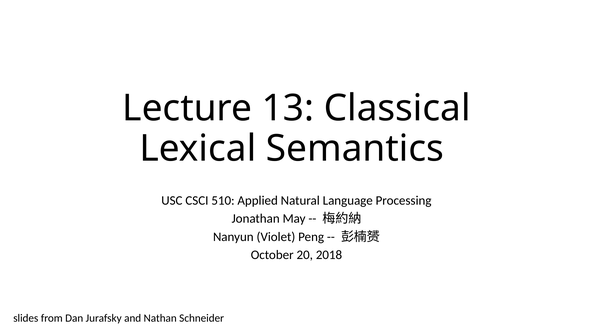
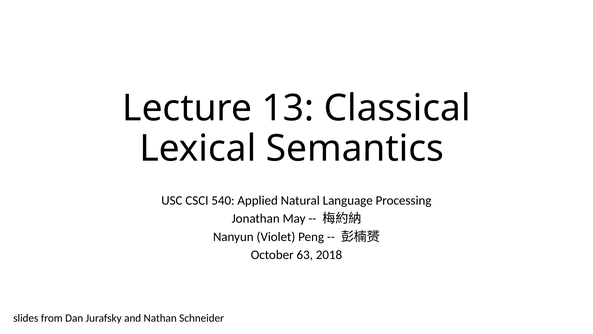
510: 510 -> 540
20: 20 -> 63
